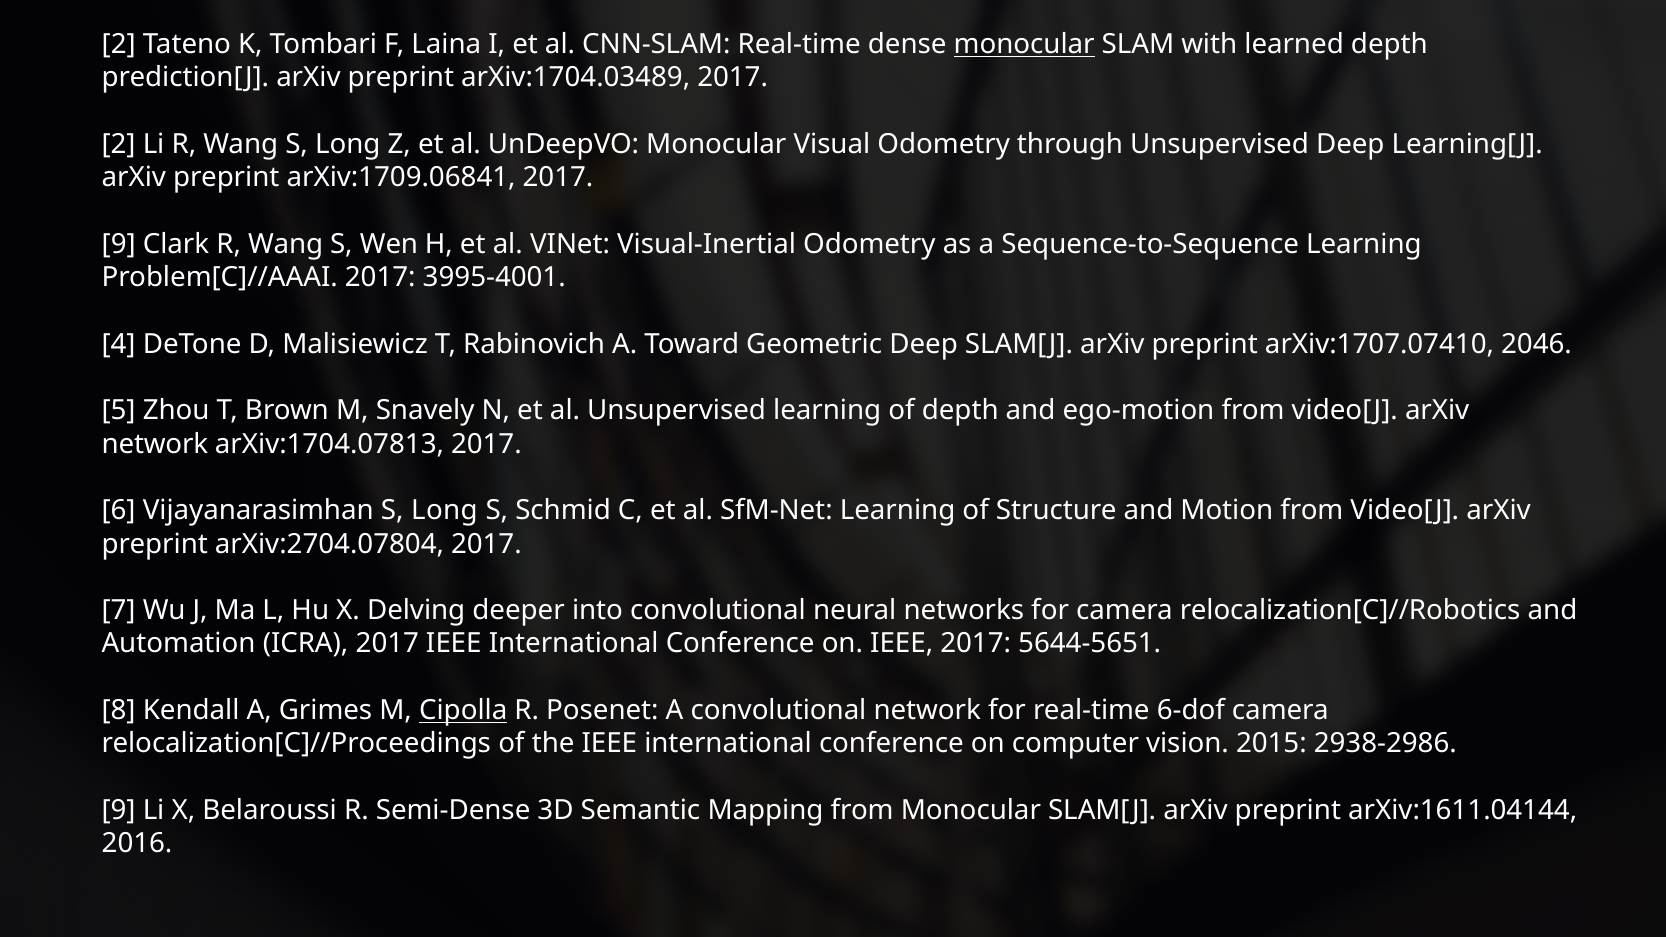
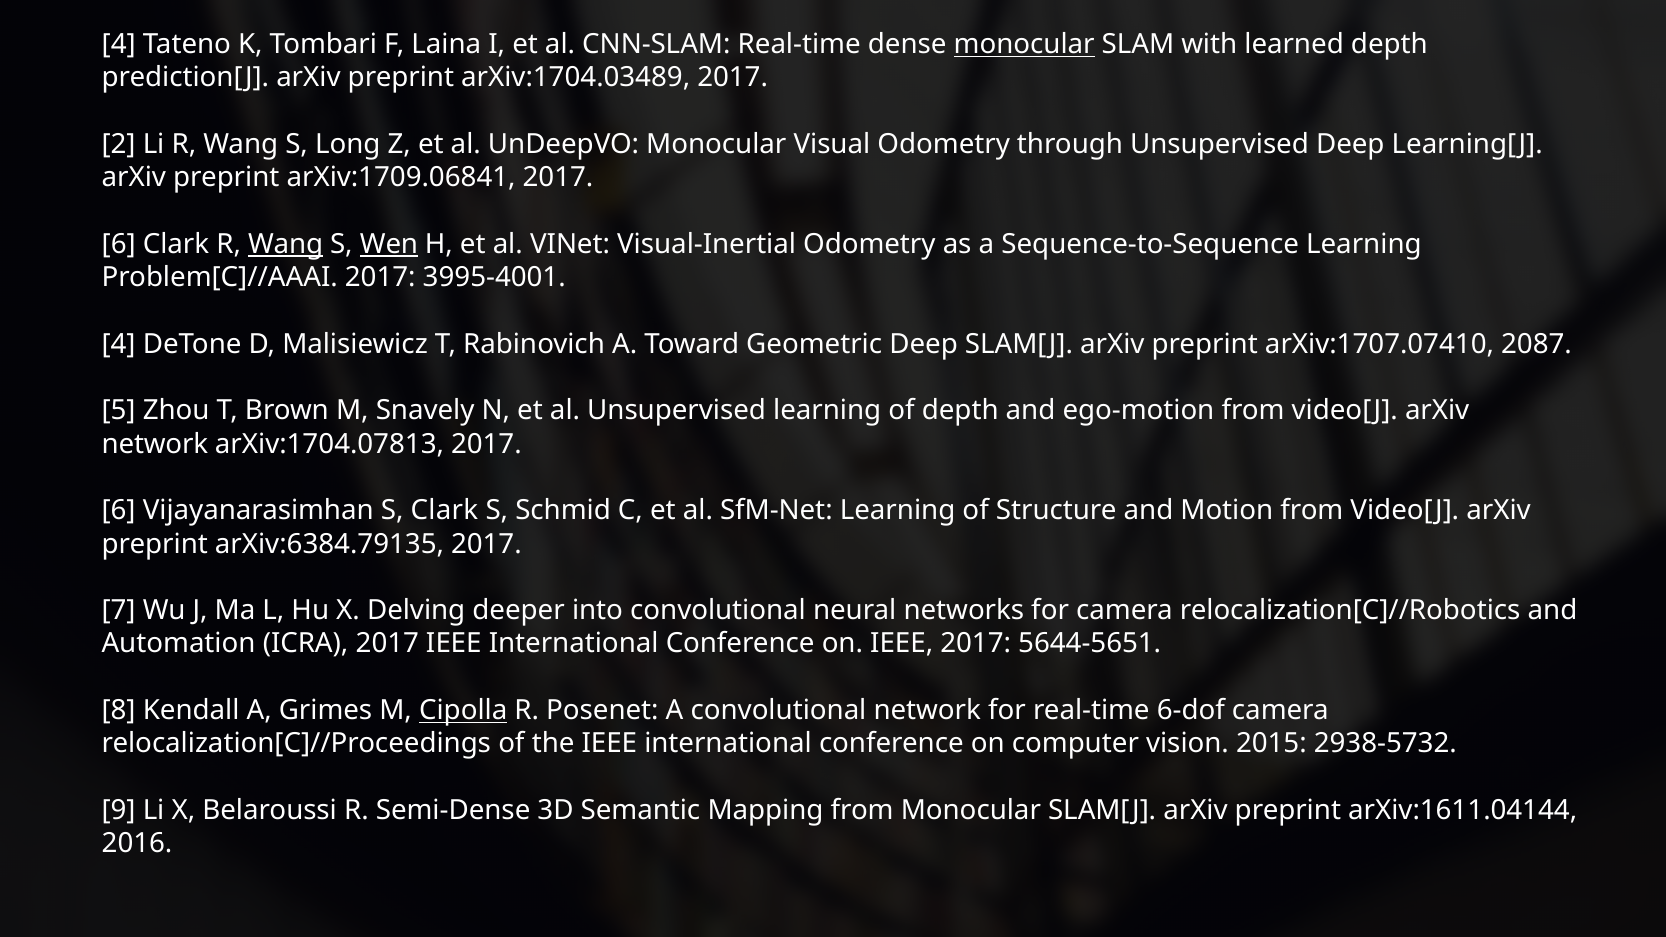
2 at (119, 44): 2 -> 4
9 at (119, 244): 9 -> 6
Wang at (286, 244) underline: none -> present
Wen underline: none -> present
2046: 2046 -> 2087
Vijayanarasimhan S Long: Long -> Clark
arXiv:2704.07804: arXiv:2704.07804 -> arXiv:6384.79135
2938-2986: 2938-2986 -> 2938-5732
